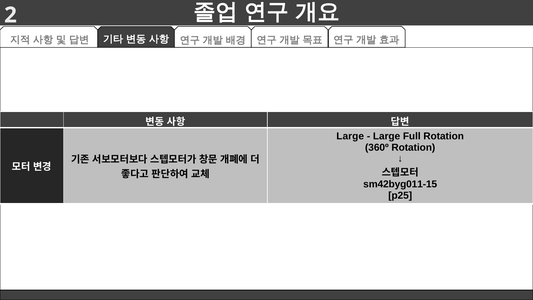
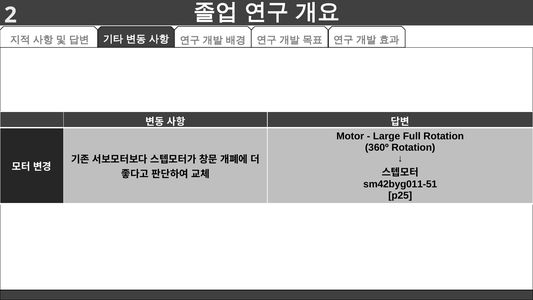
Large at (350, 136): Large -> Motor
sm42byg011-15: sm42byg011-15 -> sm42byg011-51
